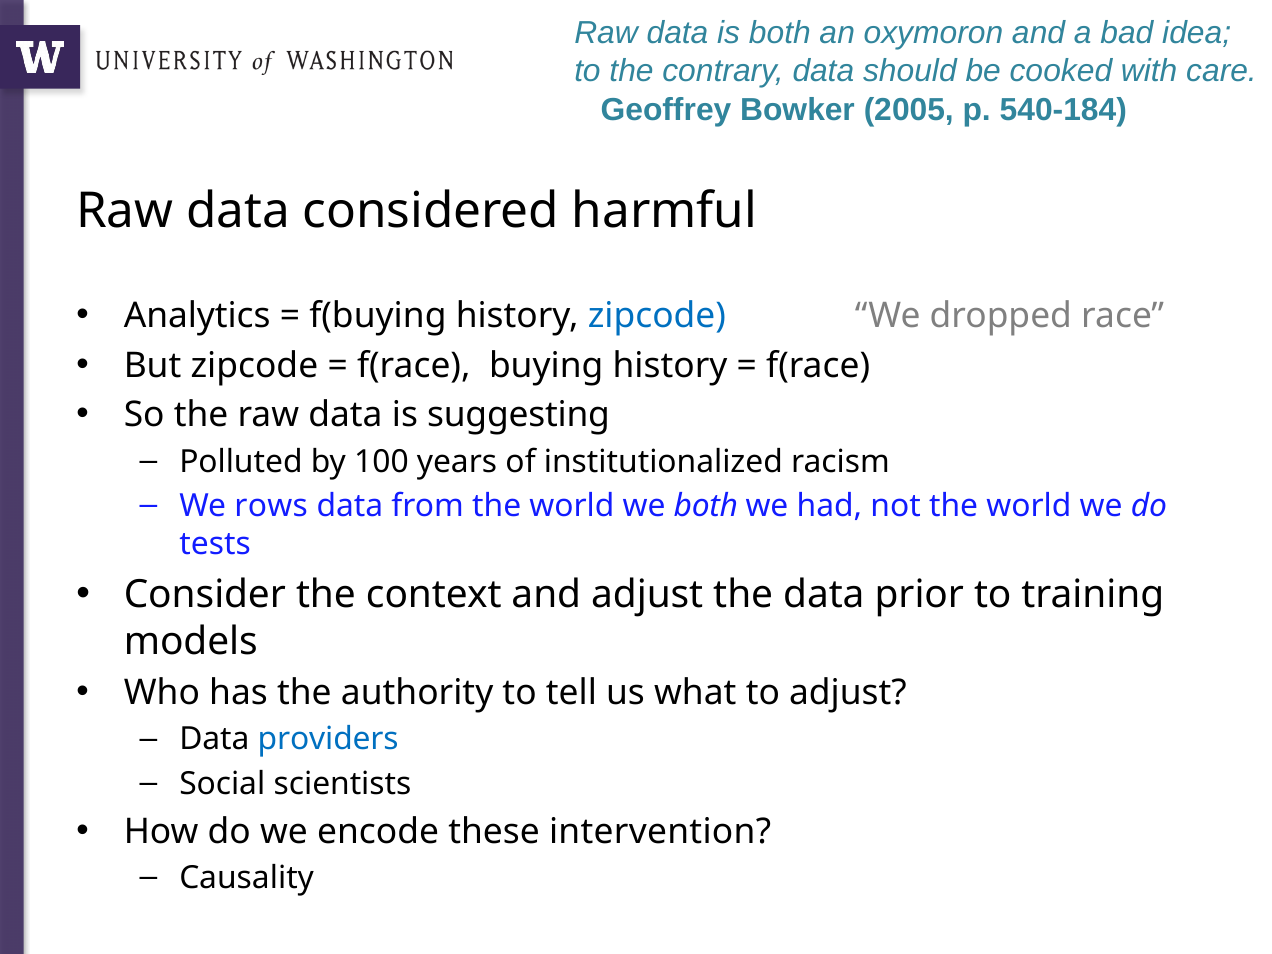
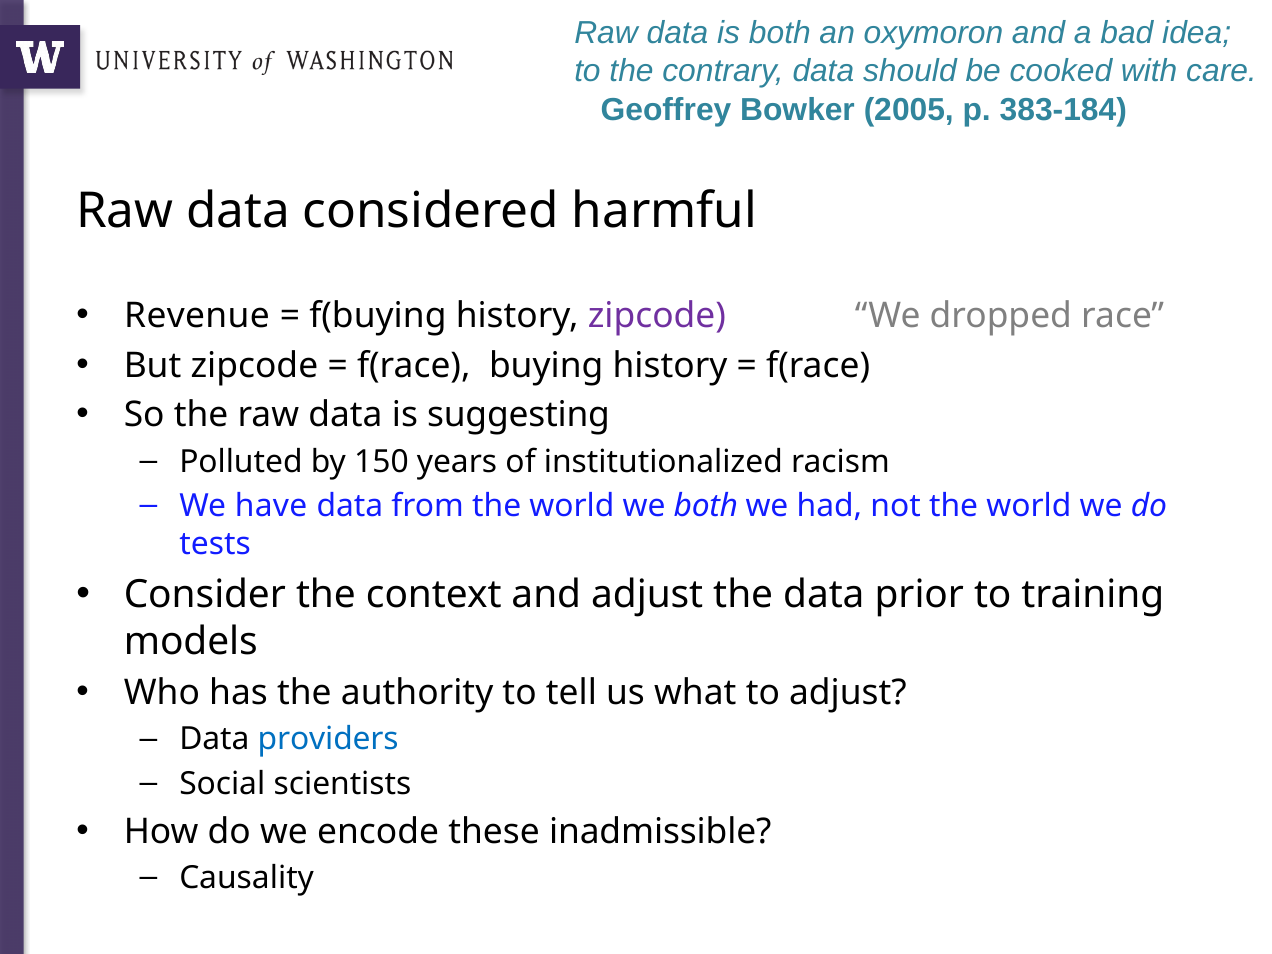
540-184: 540-184 -> 383-184
Analytics: Analytics -> Revenue
zipcode at (657, 316) colour: blue -> purple
100: 100 -> 150
rows: rows -> have
intervention: intervention -> inadmissible
